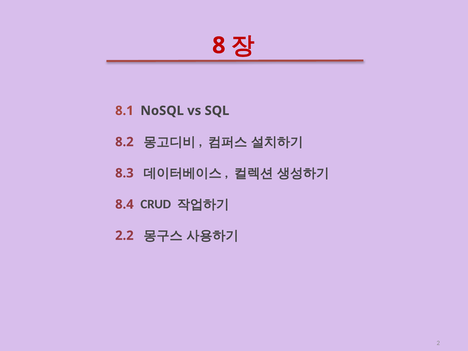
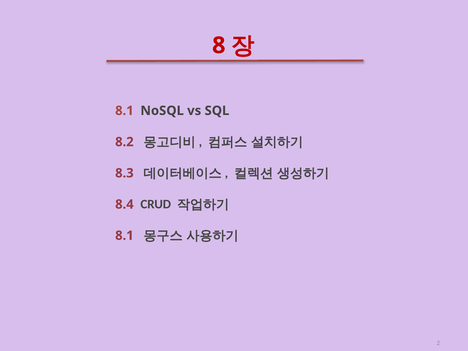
2.2 at (124, 236): 2.2 -> 8.1
